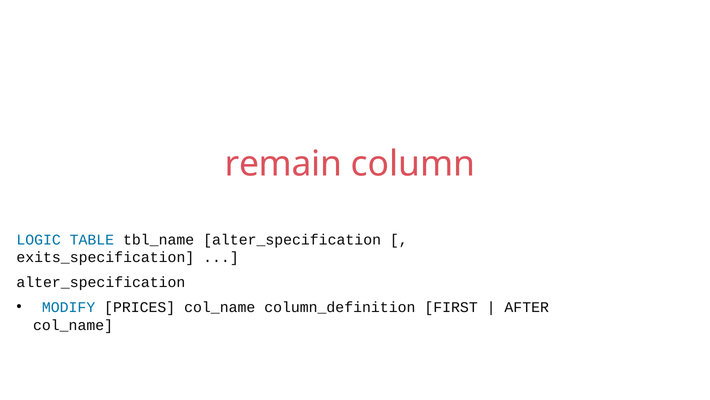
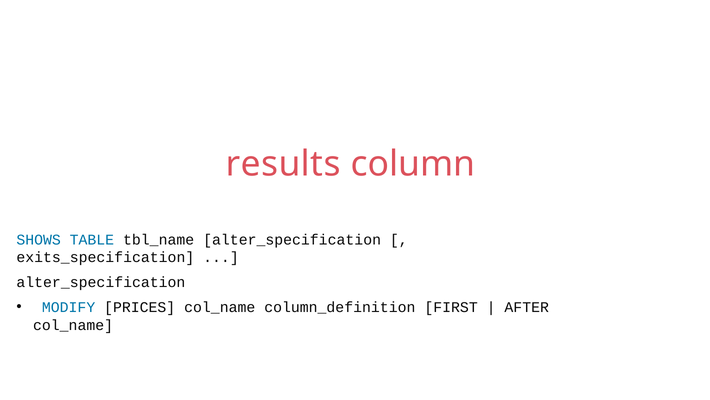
remain: remain -> results
LOGIC: LOGIC -> SHOWS
